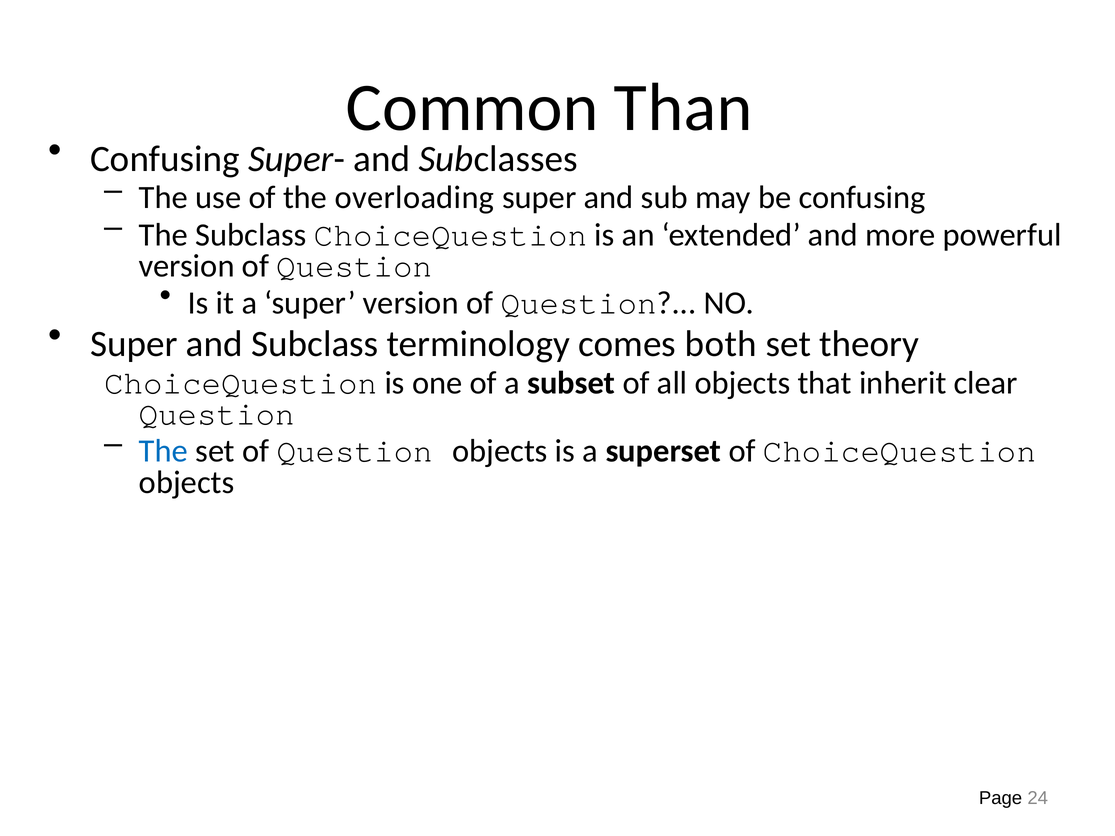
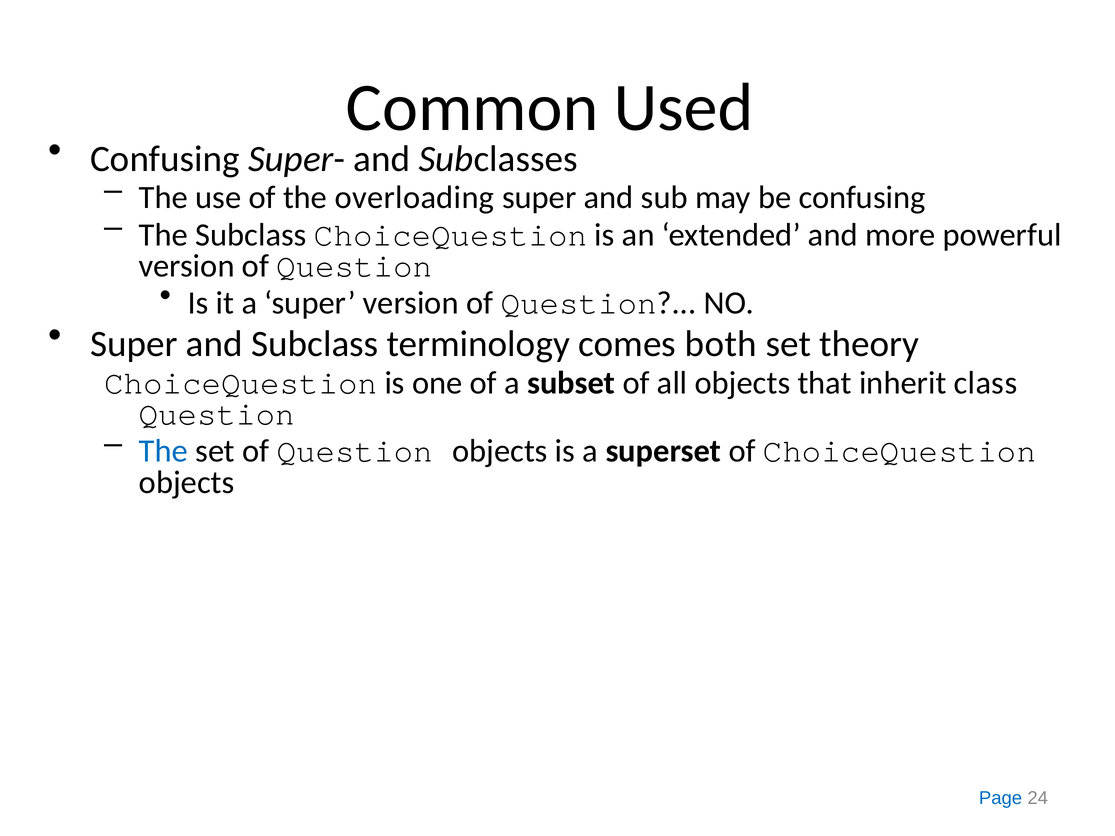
Than: Than -> Used
clear: clear -> class
Page colour: black -> blue
